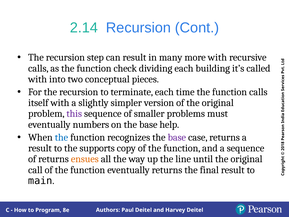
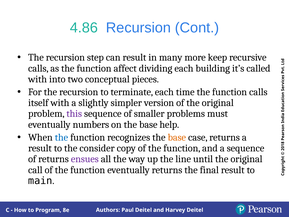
2.14: 2.14 -> 4.86
more with: with -> keep
check: check -> affect
base at (177, 137) colour: purple -> orange
supports: supports -> consider
ensues colour: orange -> purple
